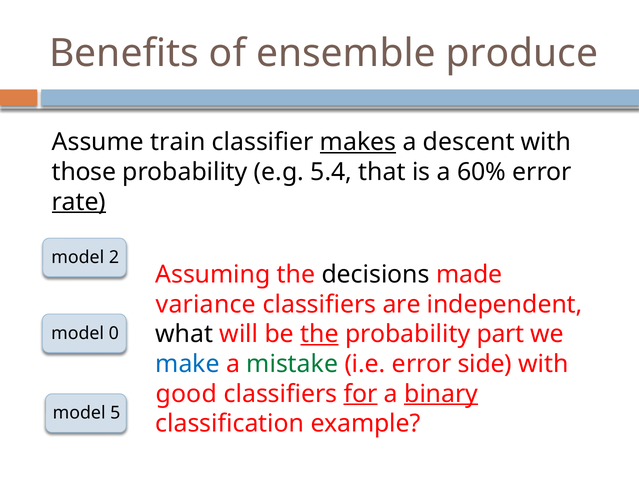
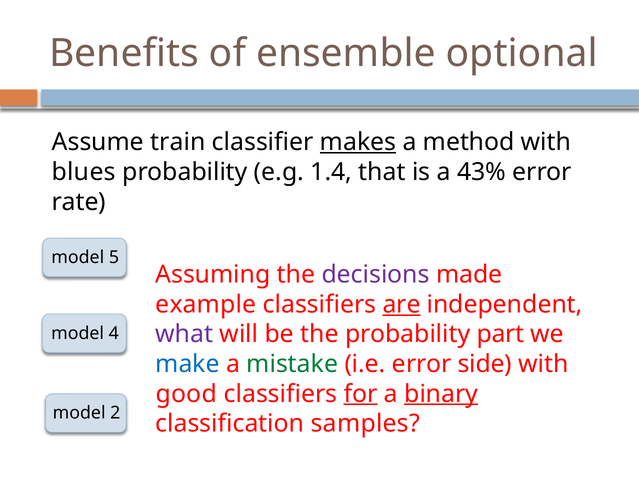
produce: produce -> optional
descent: descent -> method
those: those -> blues
5.4: 5.4 -> 1.4
60%: 60% -> 43%
rate underline: present -> none
2: 2 -> 5
decisions colour: black -> purple
variance: variance -> example
are underline: none -> present
what colour: black -> purple
the at (319, 334) underline: present -> none
0: 0 -> 4
5: 5 -> 2
example: example -> samples
